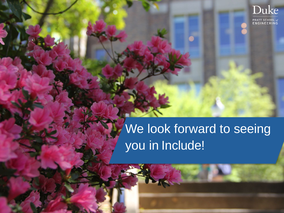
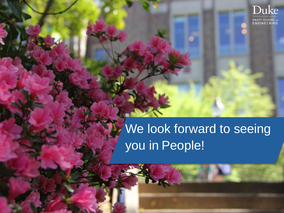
Include: Include -> People
